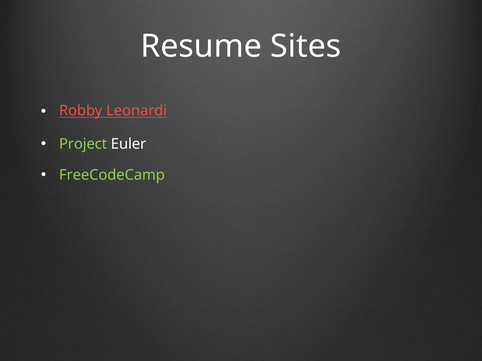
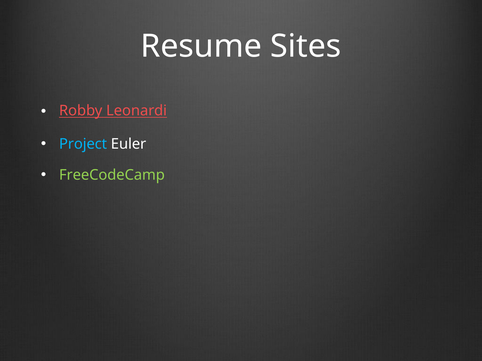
Project colour: light green -> light blue
